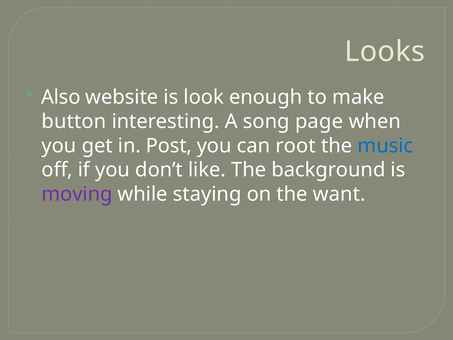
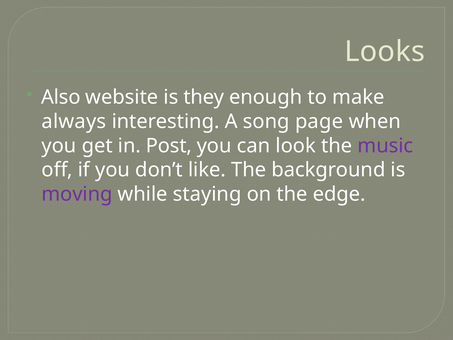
look: look -> they
button: button -> always
root: root -> look
music colour: blue -> purple
want: want -> edge
